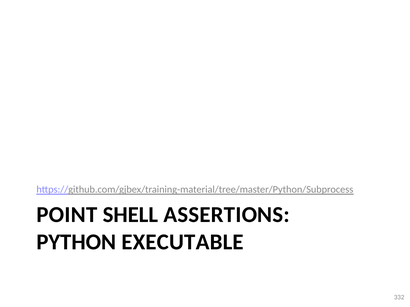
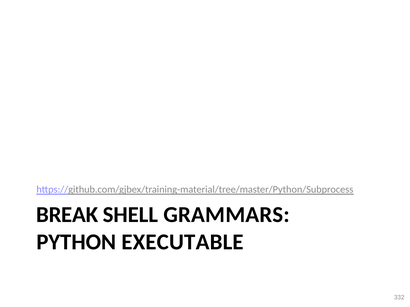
POINT: POINT -> BREAK
ASSERTIONS: ASSERTIONS -> GRAMMARS
